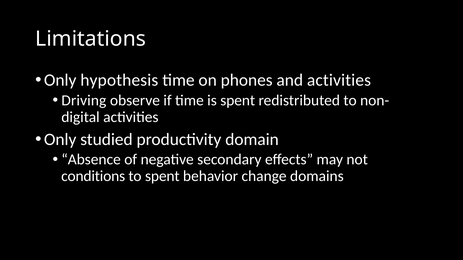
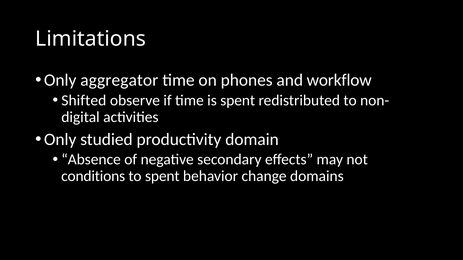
hypothesis: hypothesis -> aggregator
and activities: activities -> workflow
Driving: Driving -> Shifted
